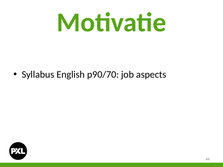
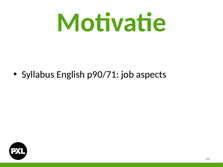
p90/70: p90/70 -> p90/71
